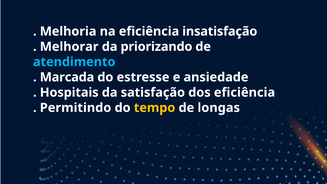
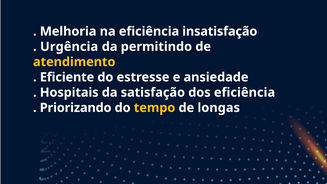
Melhorar: Melhorar -> Urgência
priorizando: priorizando -> permitindo
atendimento colour: light blue -> yellow
Marcada: Marcada -> Eficiente
Permitindo: Permitindo -> Priorizando
